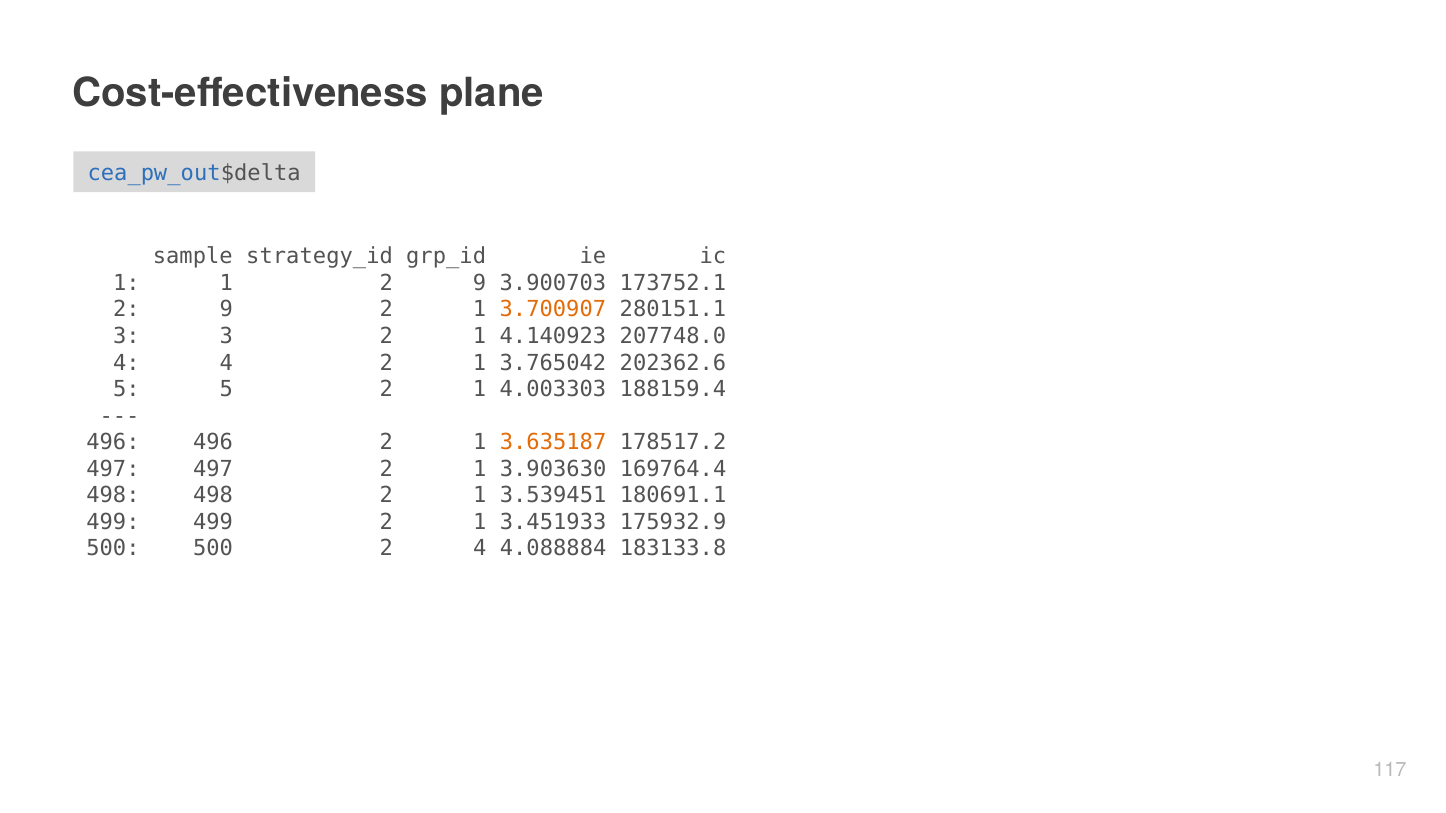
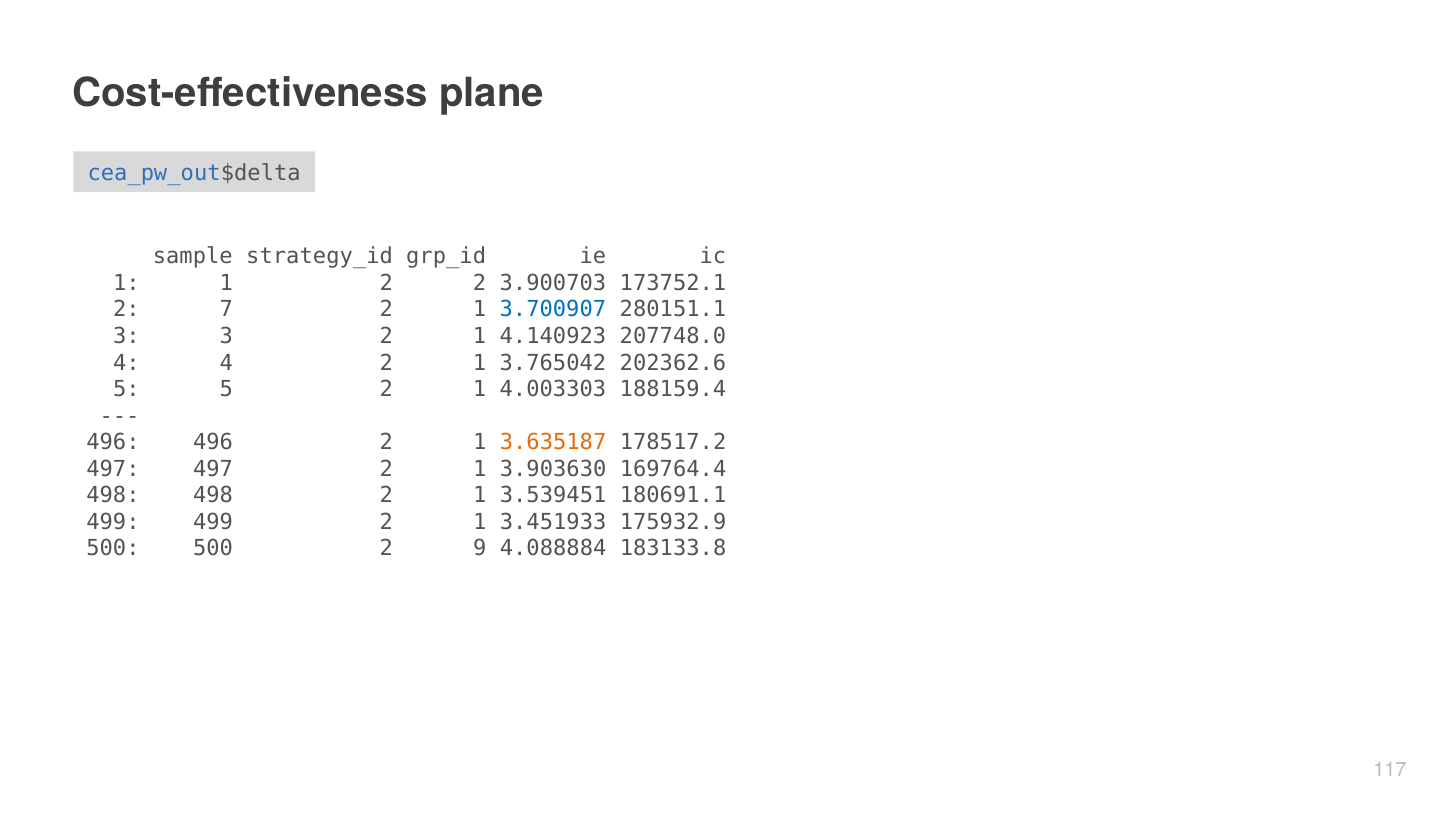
1 2 9: 9 -> 2
9 at (226, 310): 9 -> 7
3.700907 colour: orange -> blue
2 4: 4 -> 9
